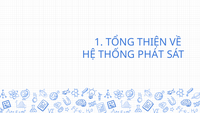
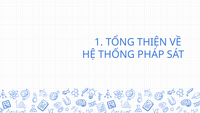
PHÁT: PHÁT -> PHÁP
